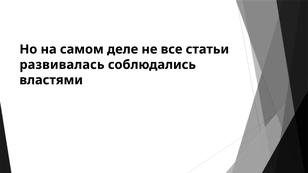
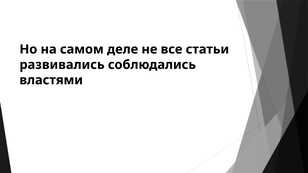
развивалась: развивалась -> развивались
